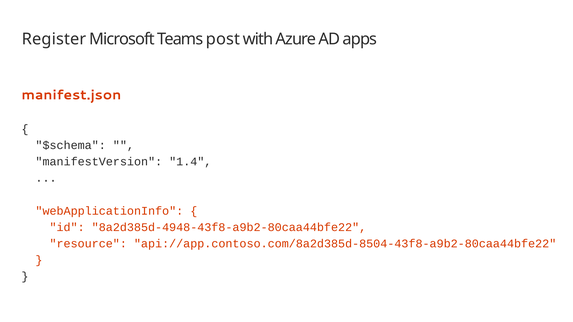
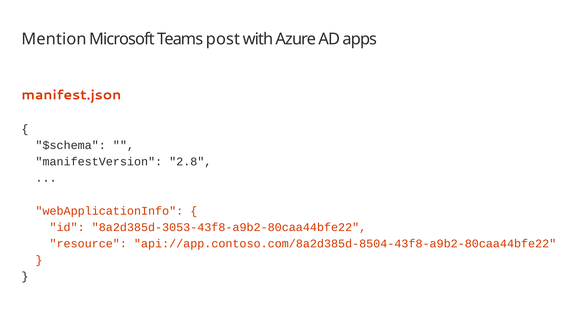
Register: Register -> Mention
1.4: 1.4 -> 2.8
8a2d385d-4948-43f8-a9b2-80caa44bfe22: 8a2d385d-4948-43f8-a9b2-80caa44bfe22 -> 8a2d385d-3053-43f8-a9b2-80caa44bfe22
